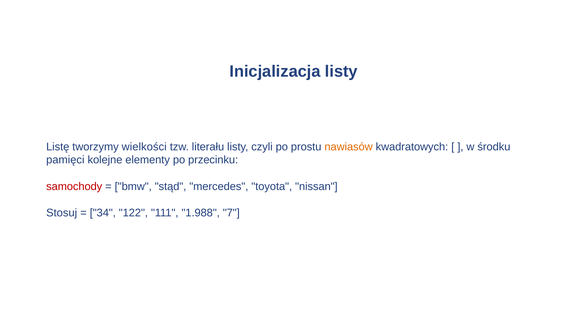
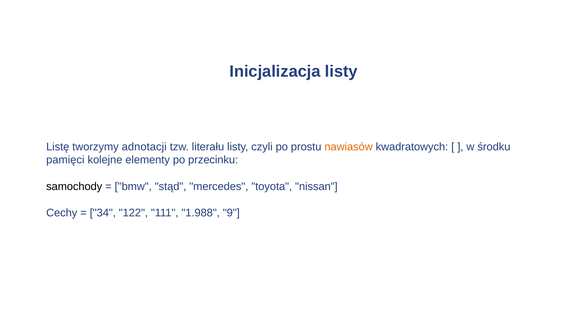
wielkości: wielkości -> adnotacji
samochody colour: red -> black
Stosuj: Stosuj -> Cechy
7: 7 -> 9
